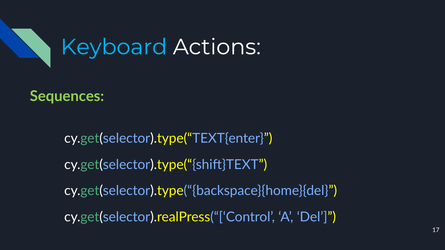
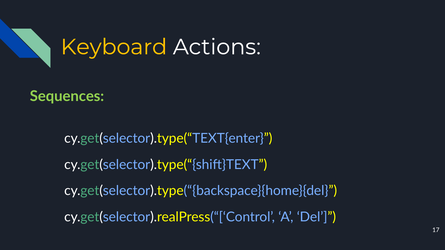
Keyboard colour: light blue -> yellow
